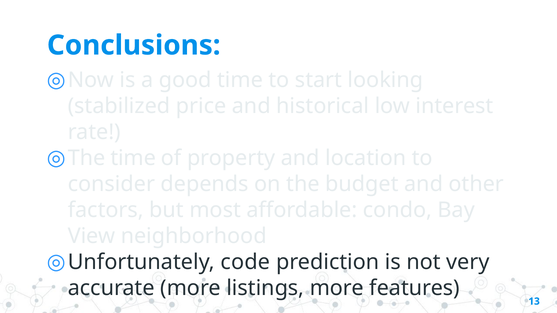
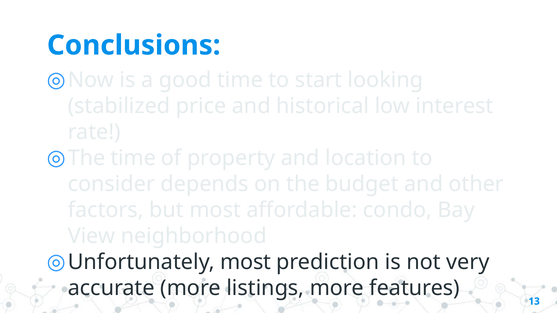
Unfortunately code: code -> most
